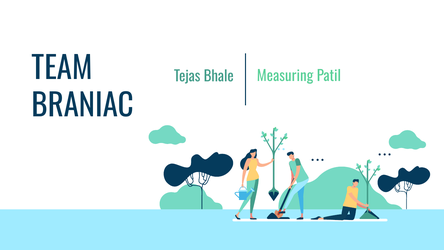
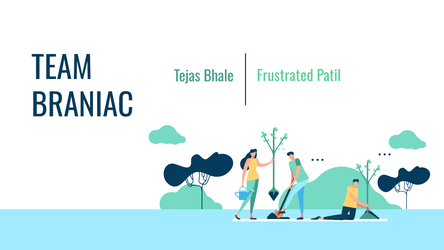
Measuring: Measuring -> Frustrated
